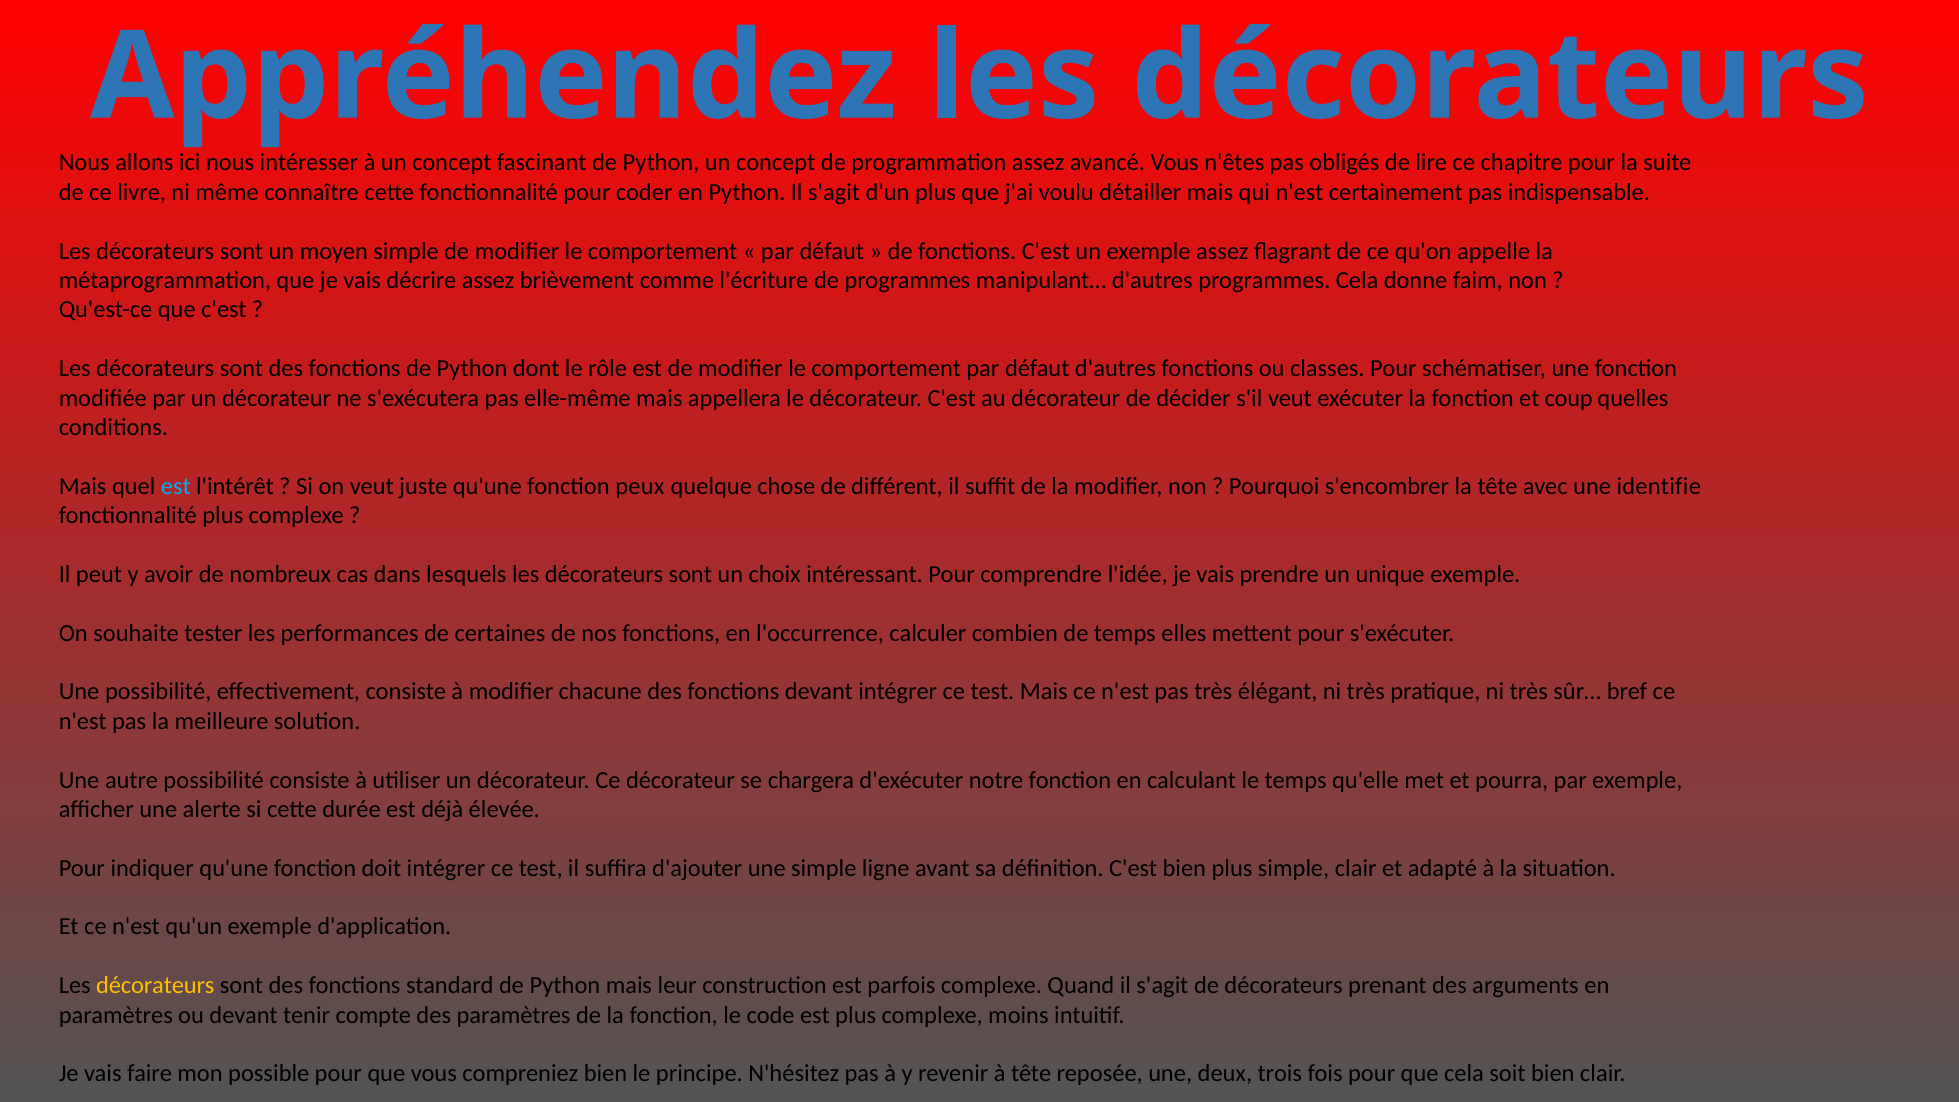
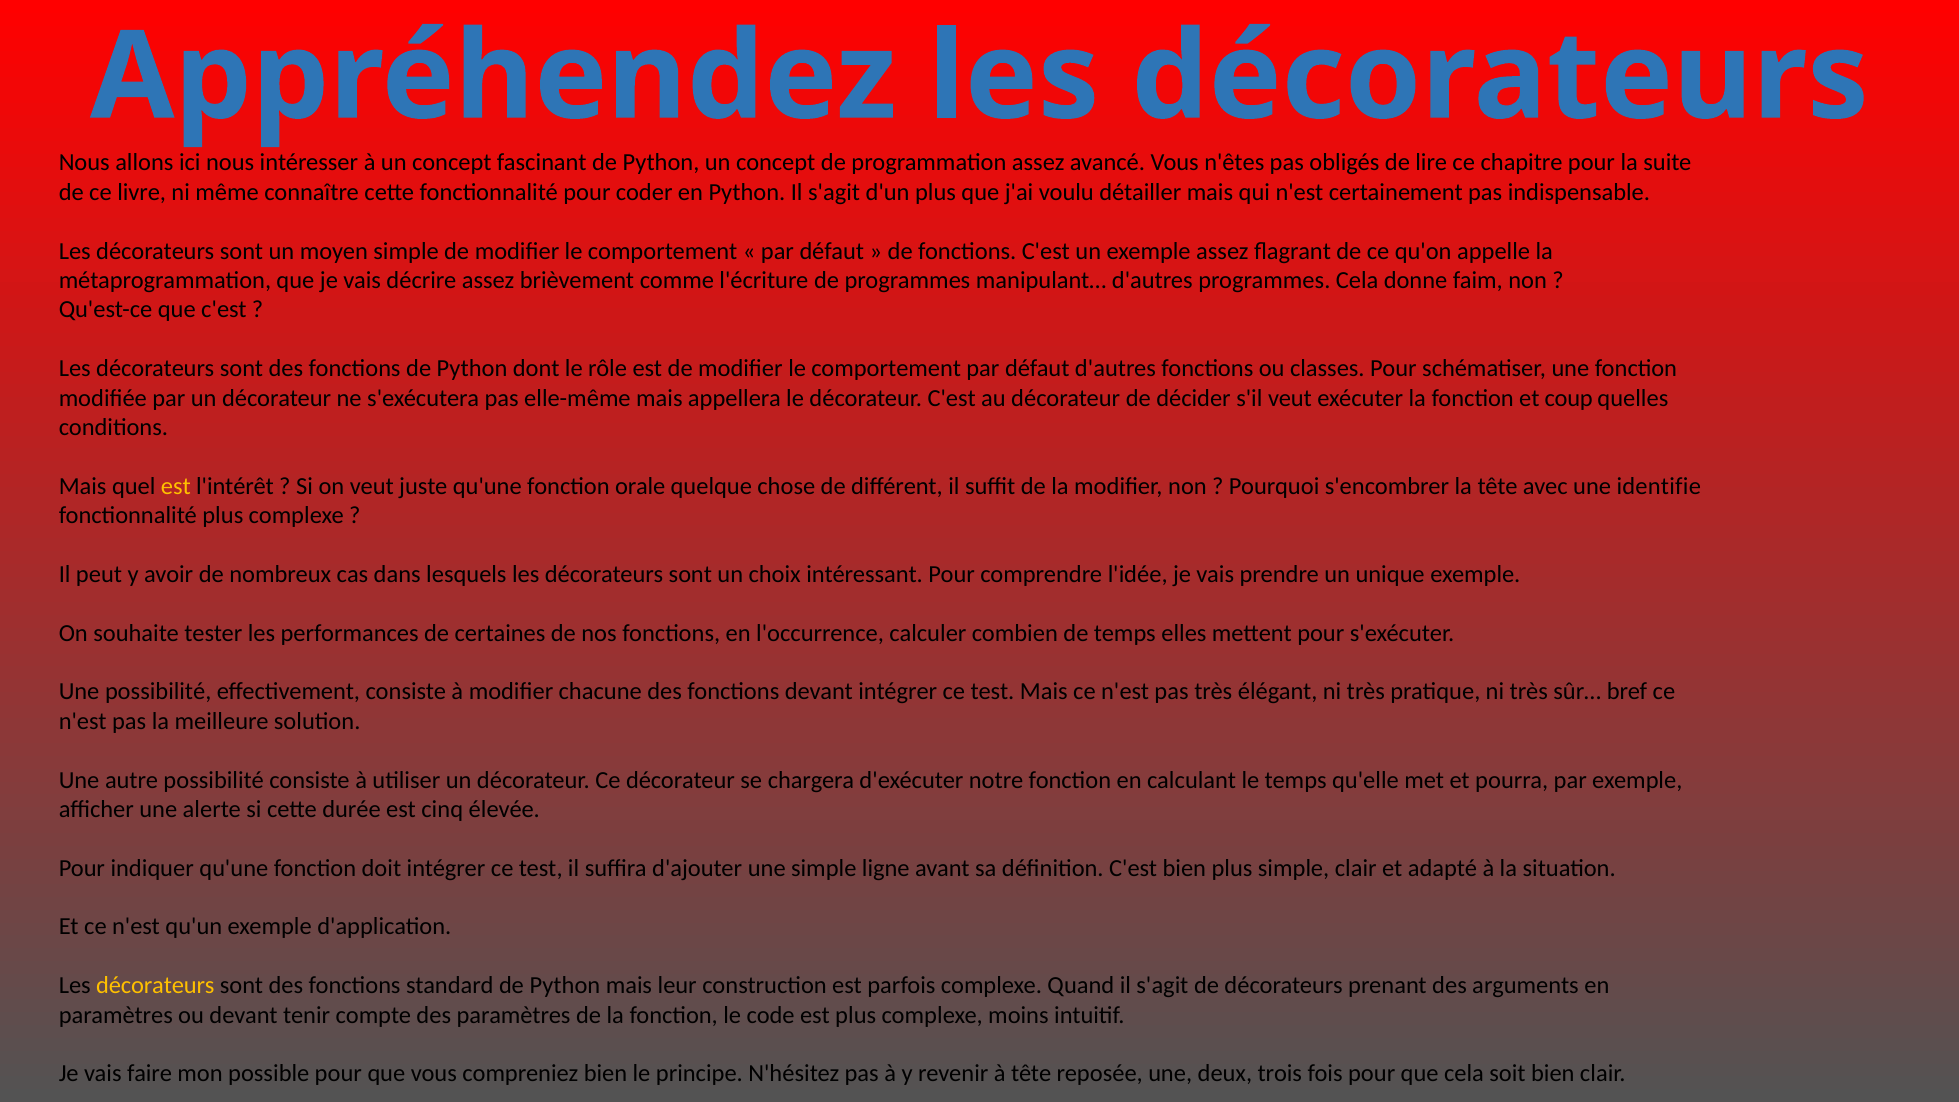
est at (176, 486) colour: light blue -> yellow
peux: peux -> orale
déjà: déjà -> cinq
